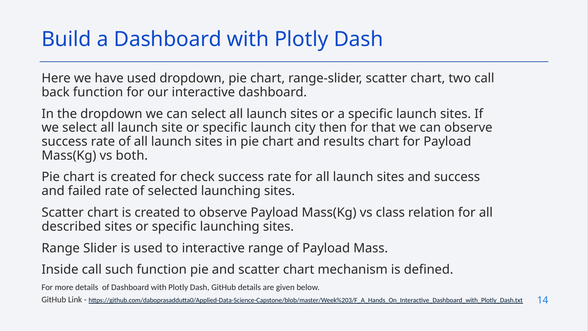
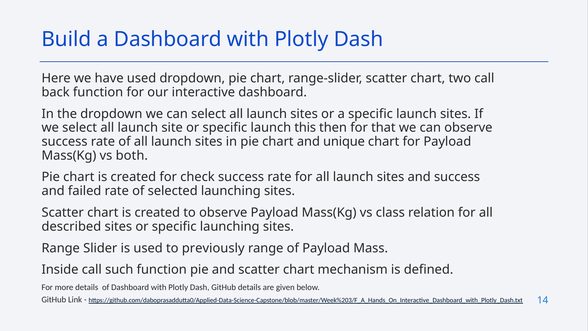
city: city -> this
results: results -> unique
to interactive: interactive -> previously
